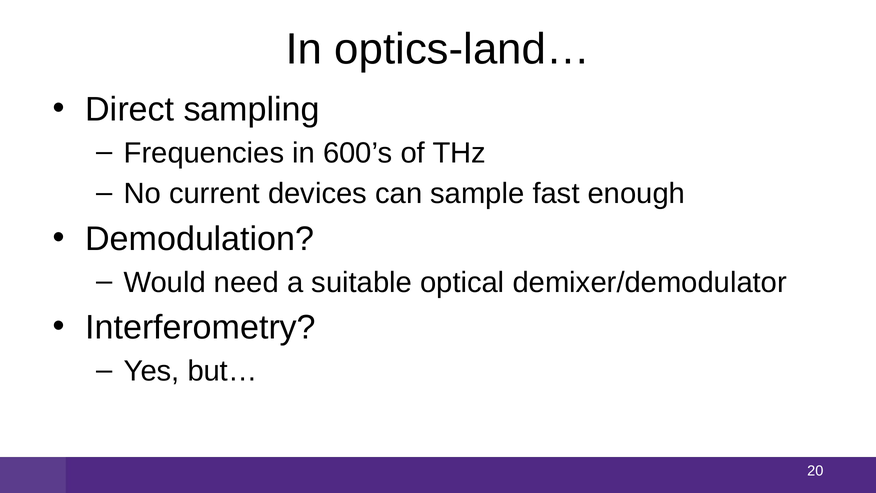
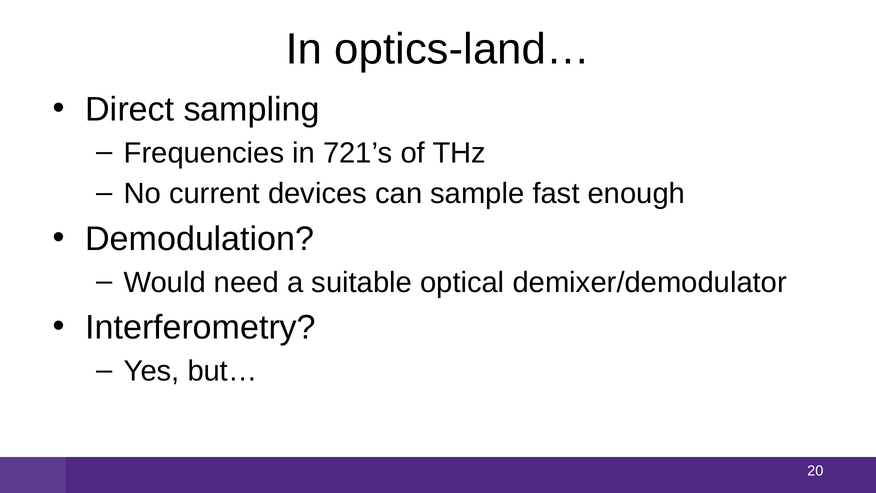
600’s: 600’s -> 721’s
